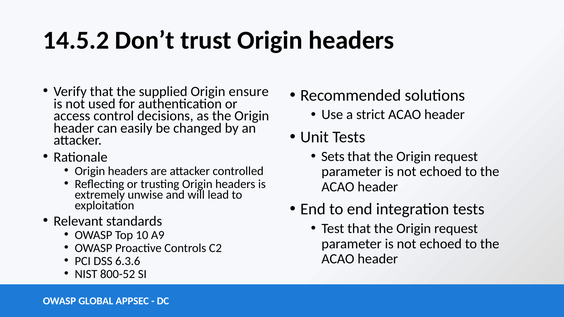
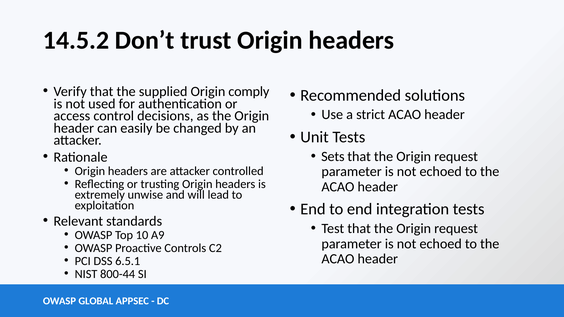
ensure: ensure -> comply
6.3.6: 6.3.6 -> 6.5.1
800-52: 800-52 -> 800-44
